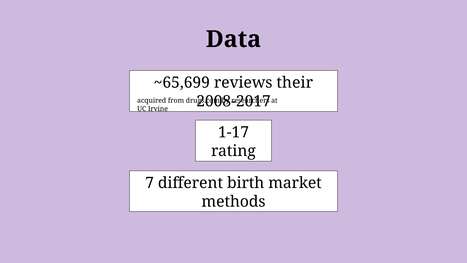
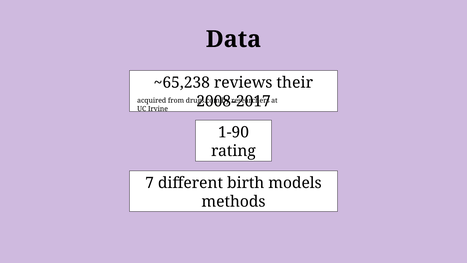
~65,699: ~65,699 -> ~65,238
1-17: 1-17 -> 1-90
market: market -> models
